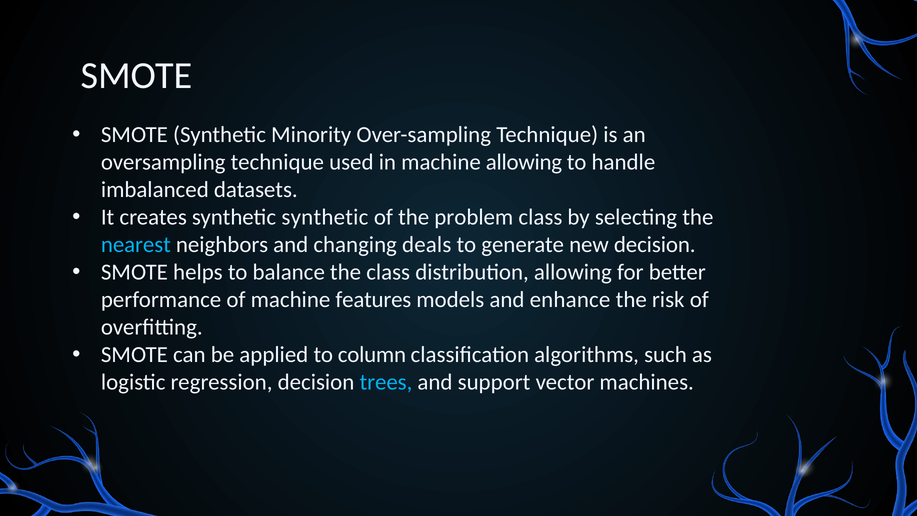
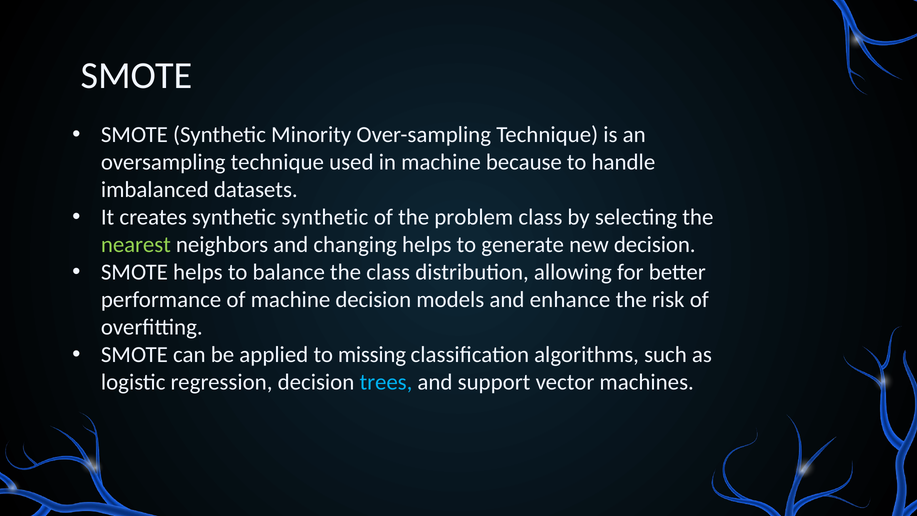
machine allowing: allowing -> because
nearest colour: light blue -> light green
changing deals: deals -> helps
machine features: features -> decision
column: column -> missing
